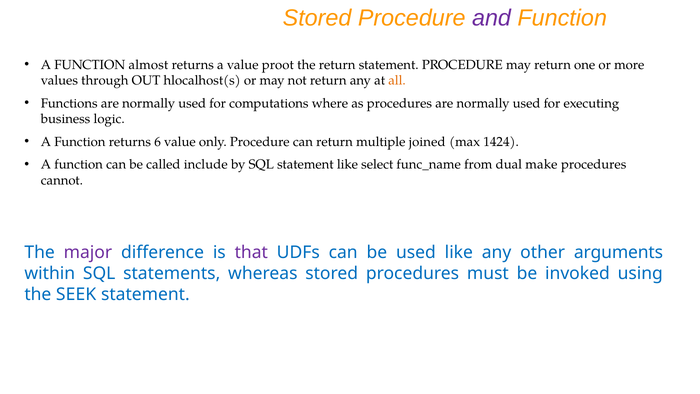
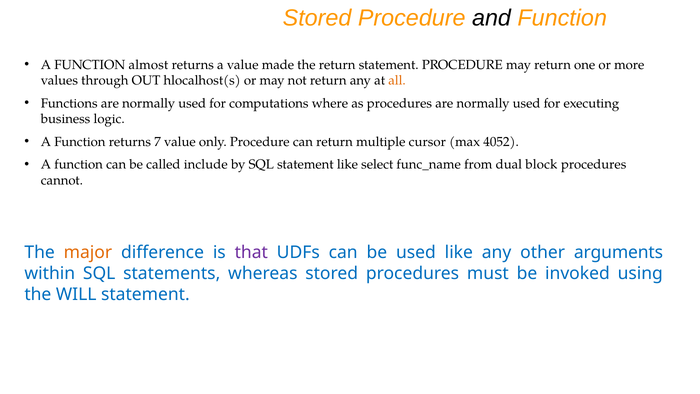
and colour: purple -> black
proot: proot -> made
6: 6 -> 7
joined: joined -> cursor
1424: 1424 -> 4052
make: make -> block
major colour: purple -> orange
SEEK: SEEK -> WILL
